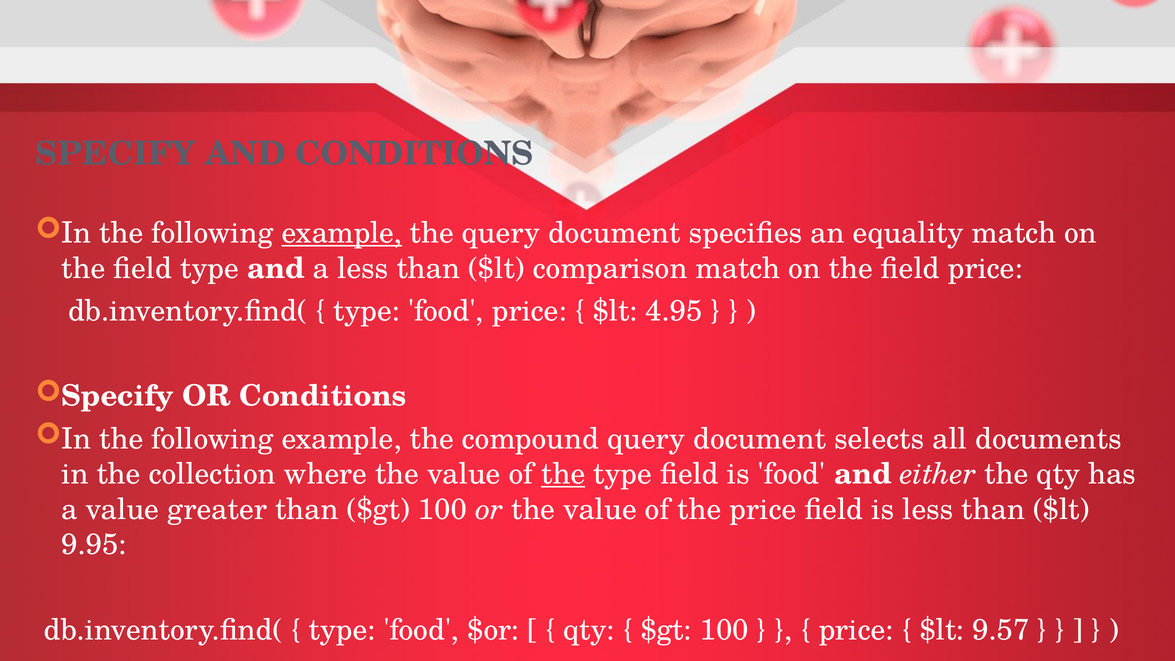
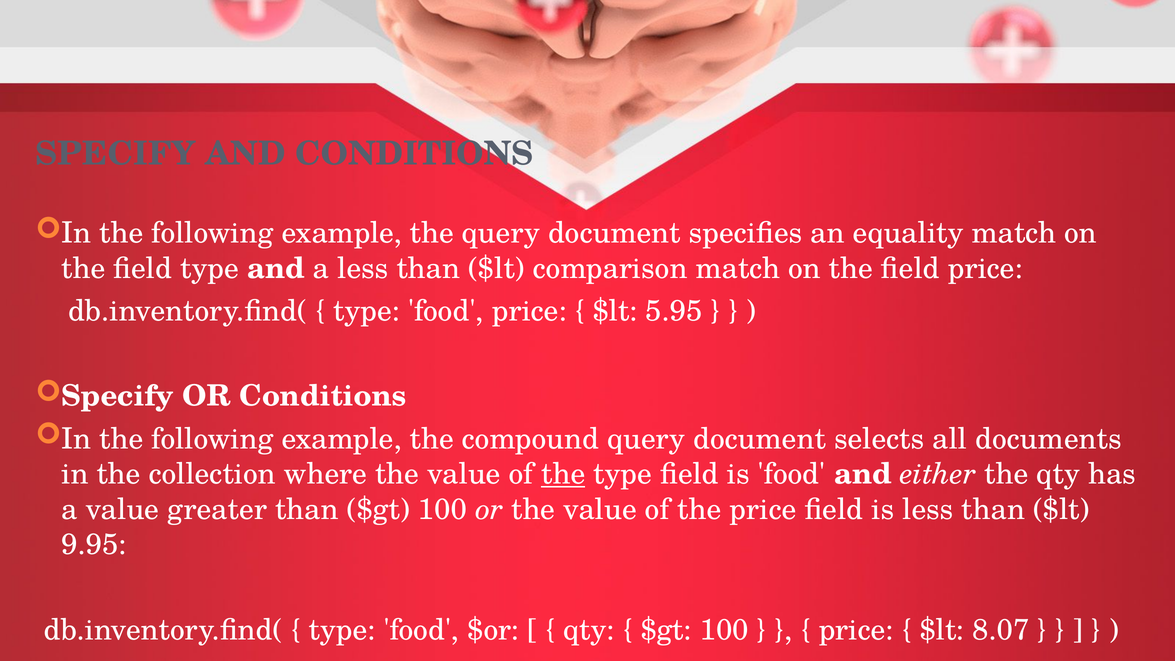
example at (342, 233) underline: present -> none
4.95: 4.95 -> 5.95
9.57: 9.57 -> 8.07
